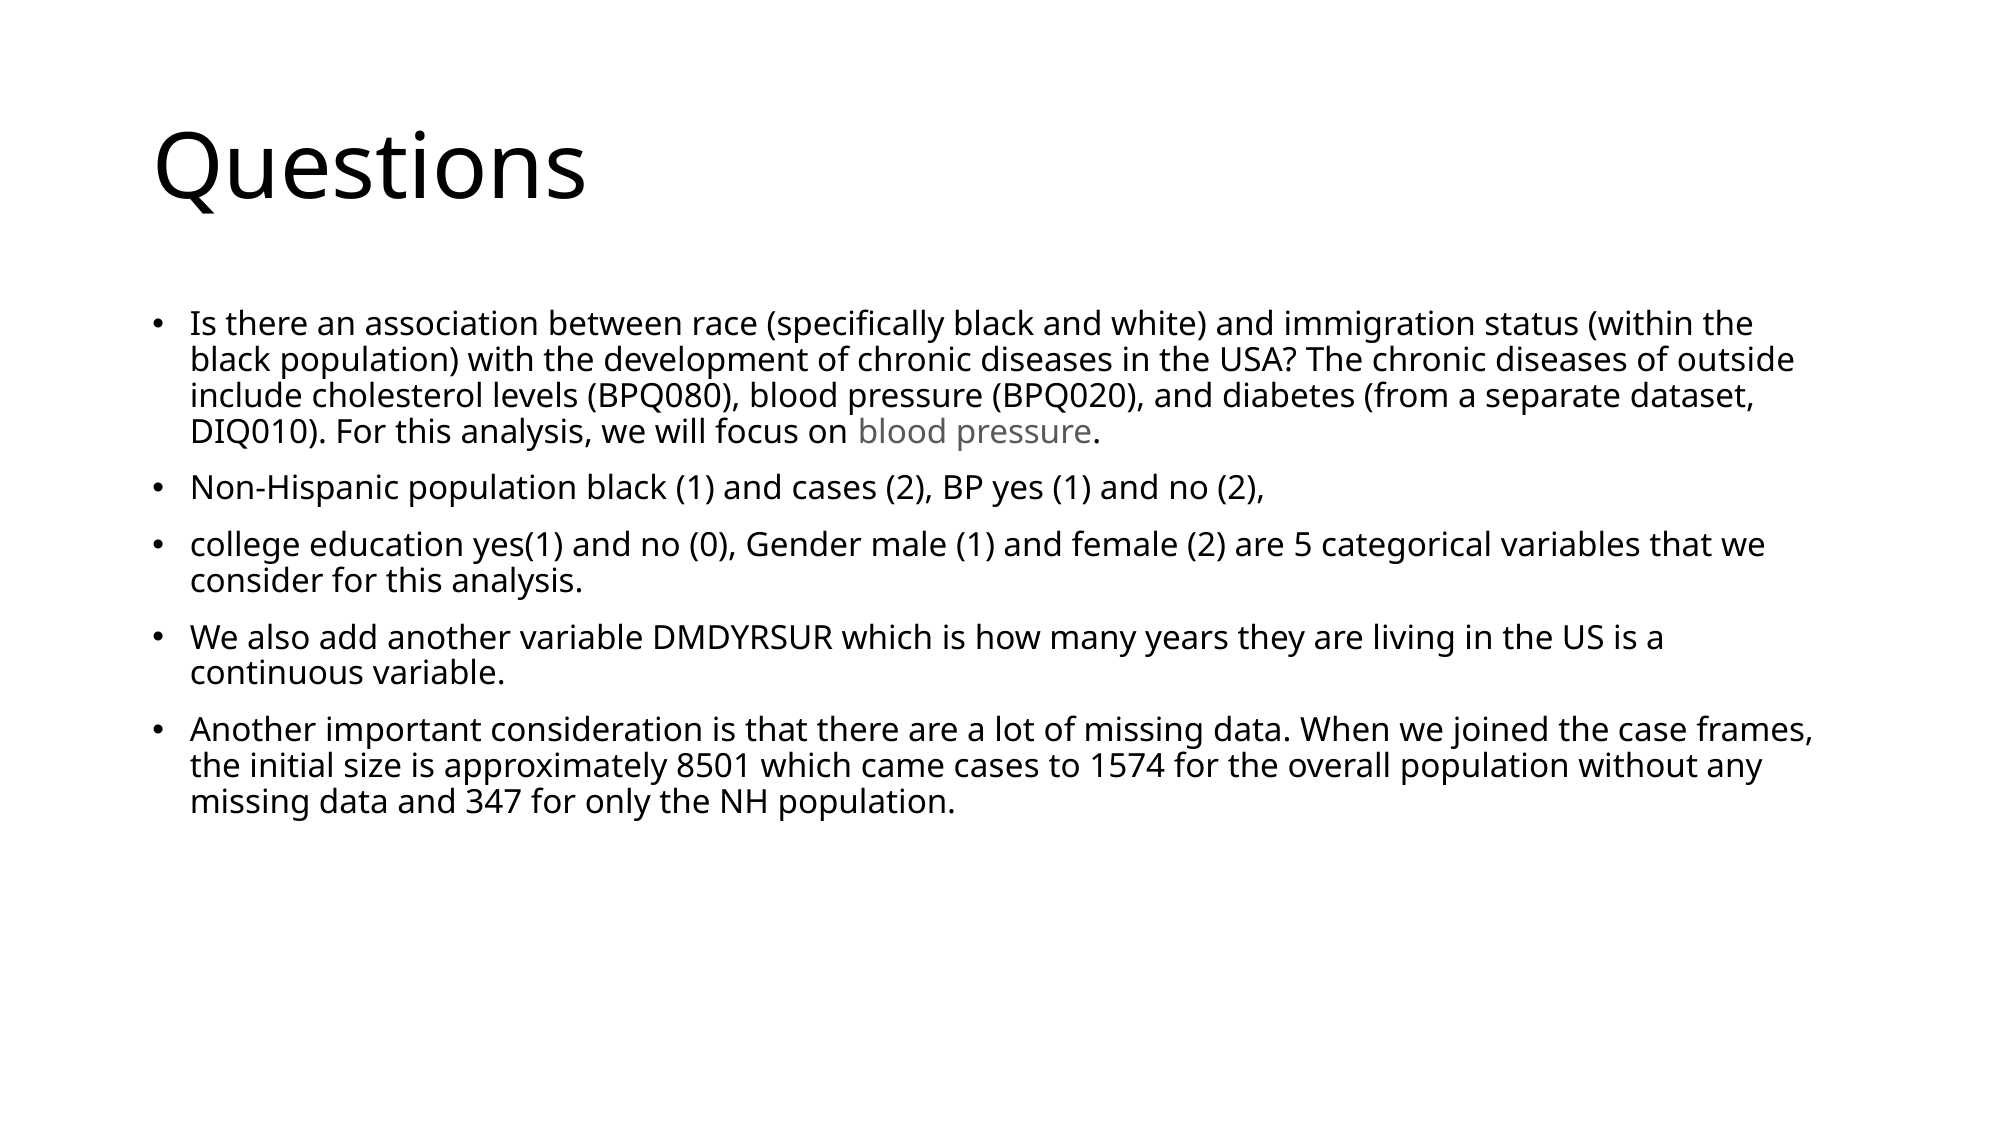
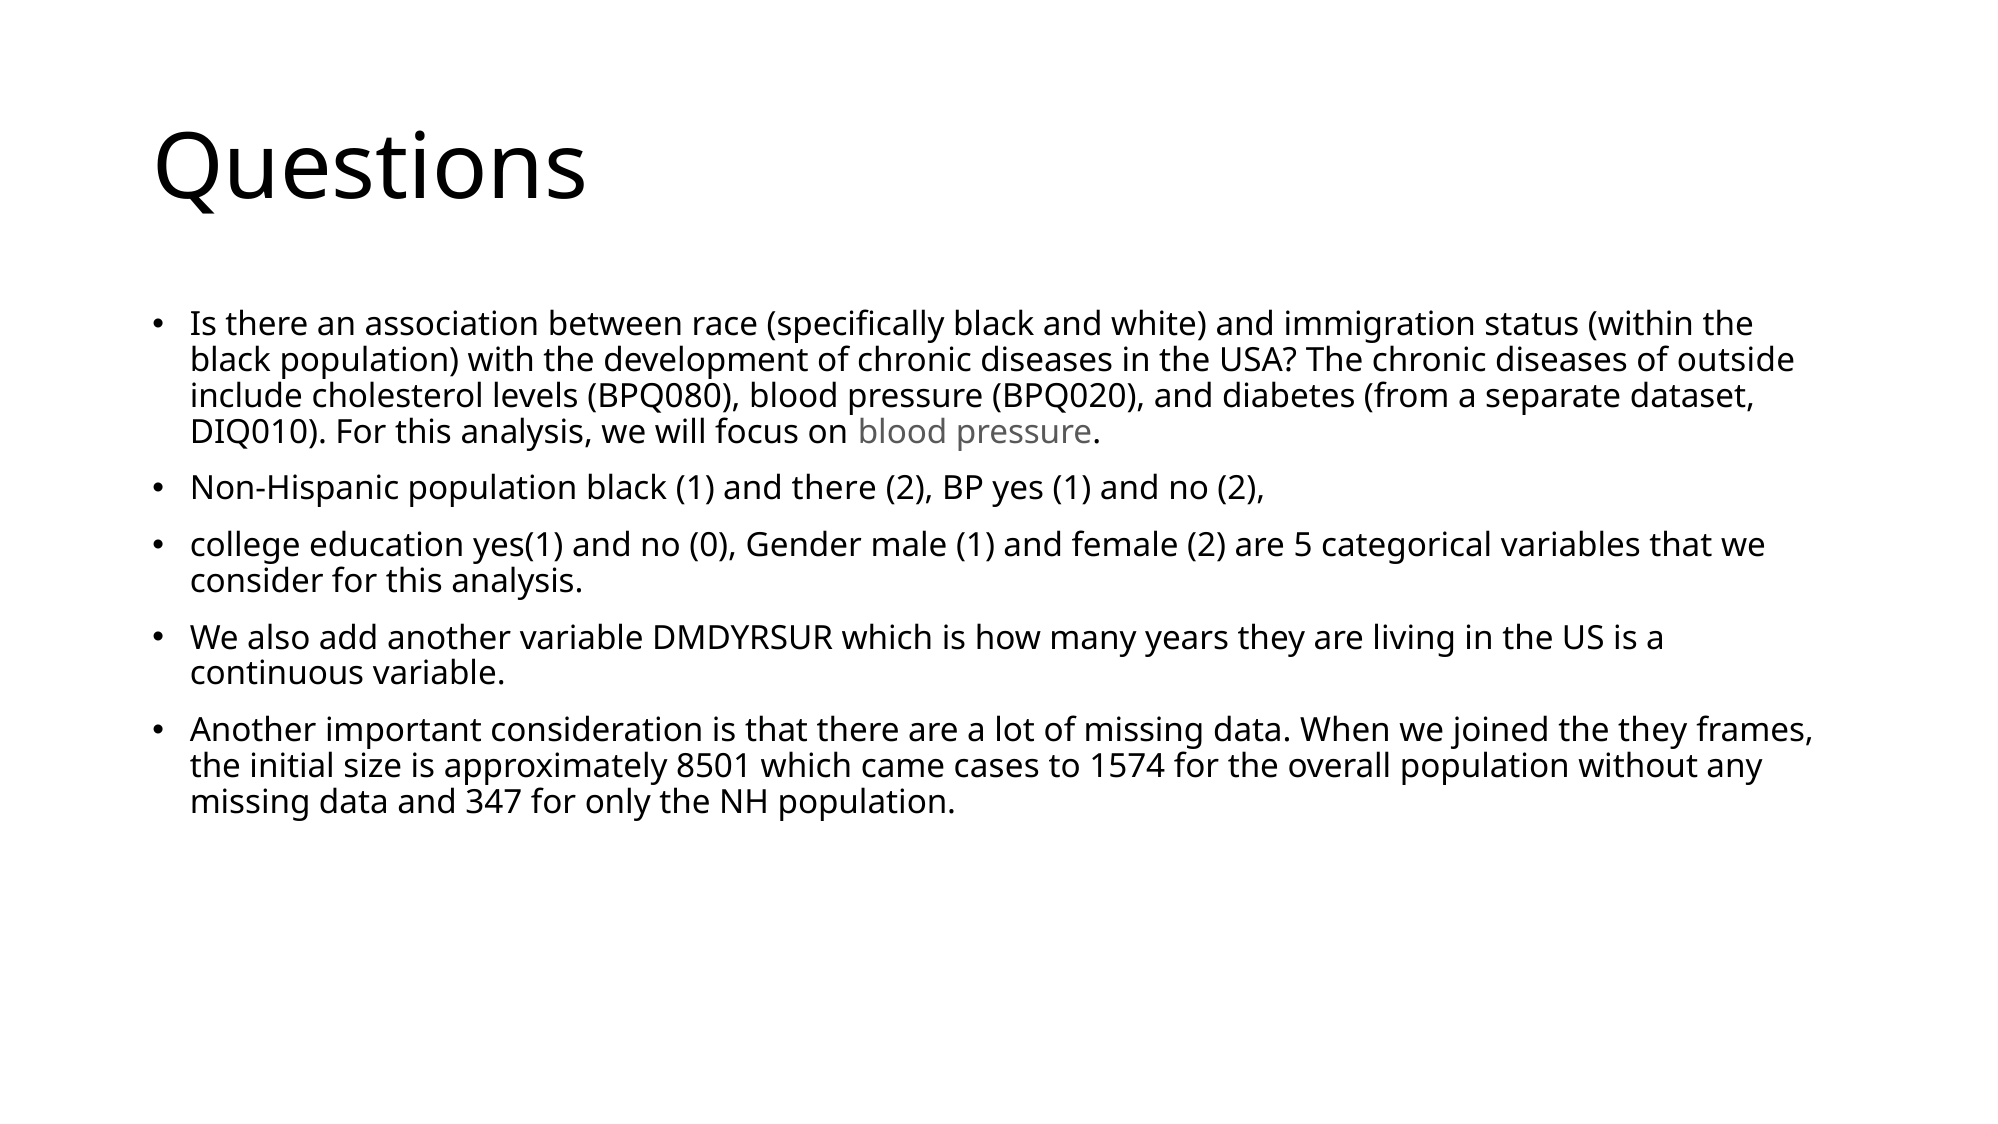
and cases: cases -> there
the case: case -> they
